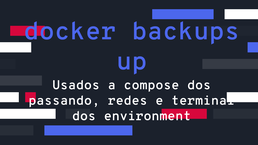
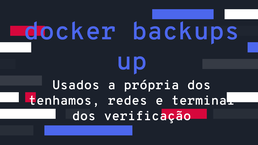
compose: compose -> própria
passando: passando -> tenhamos
environment: environment -> verificação
